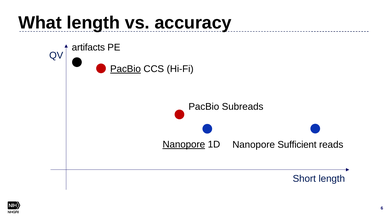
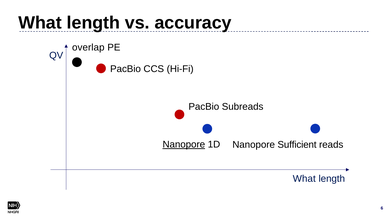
artifacts: artifacts -> overlap
PacBio at (126, 69) underline: present -> none
Short at (304, 179): Short -> What
